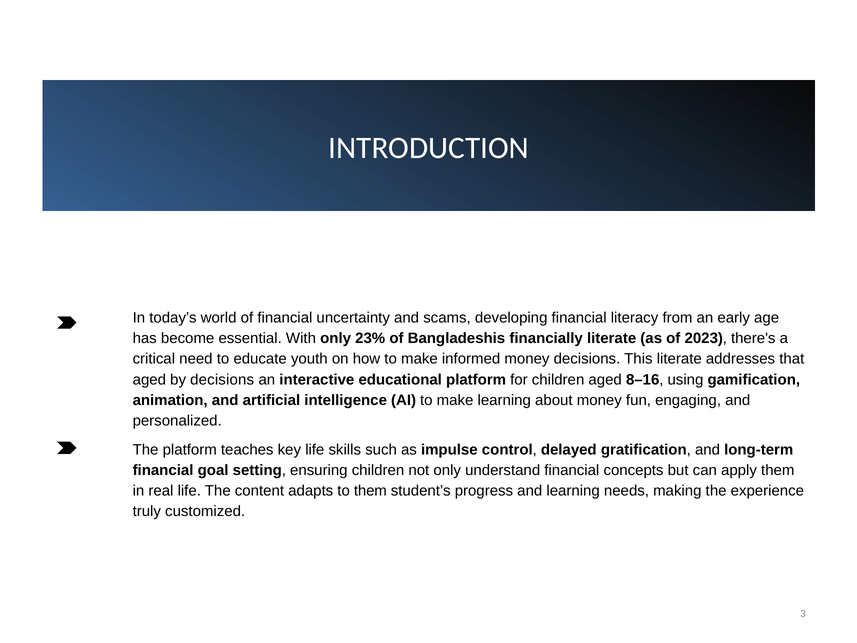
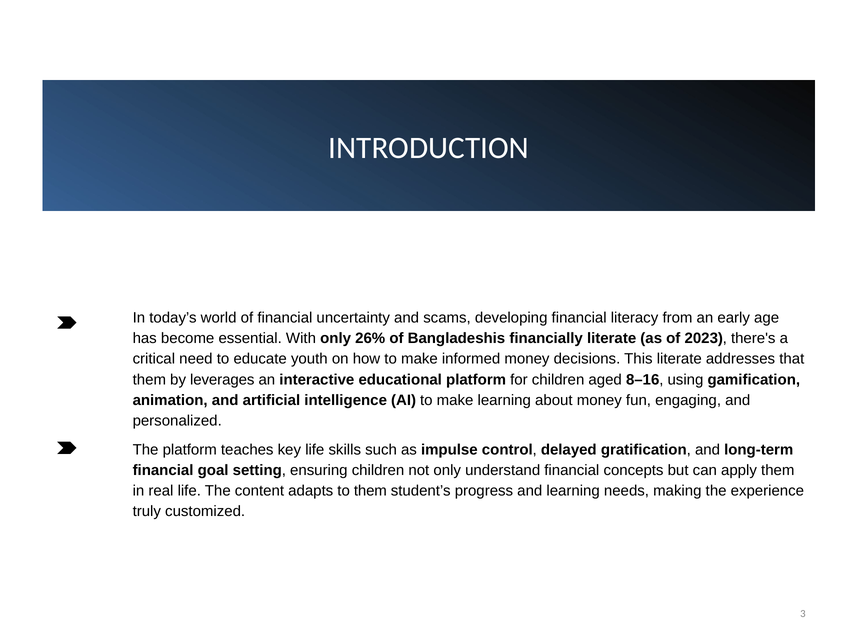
23%: 23% -> 26%
aged at (149, 379): aged -> them
by decisions: decisions -> leverages
